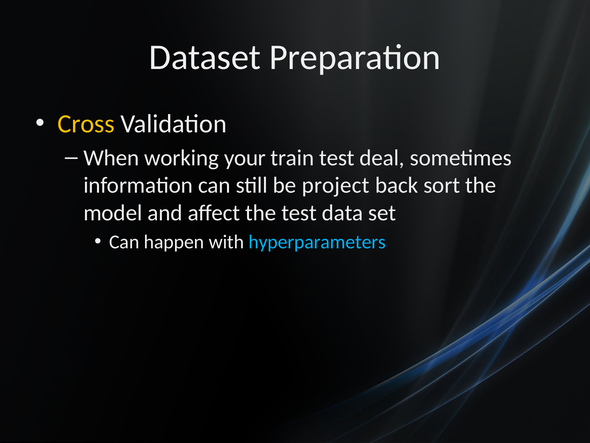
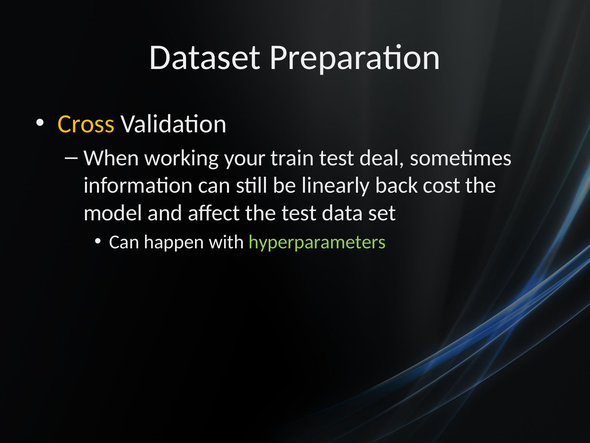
project: project -> linearly
sort: sort -> cost
hyperparameters colour: light blue -> light green
